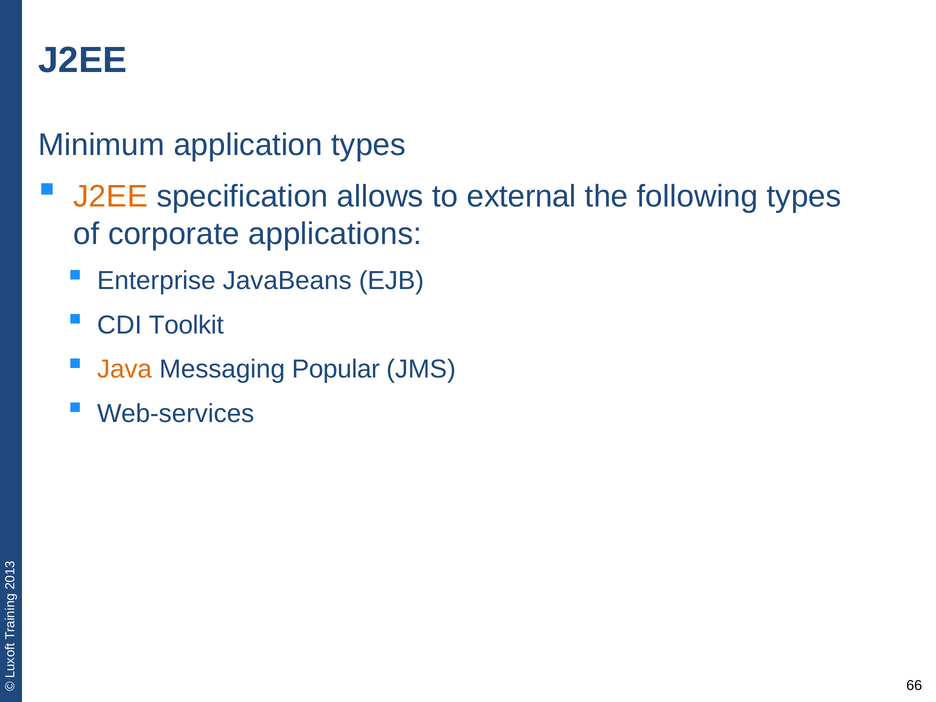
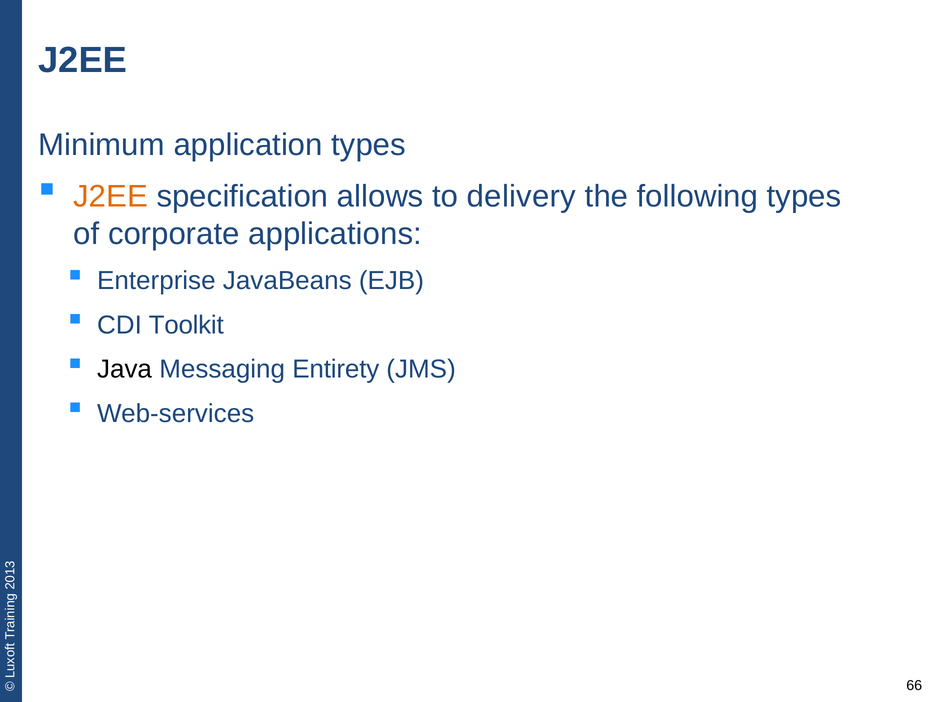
external: external -> delivery
Java colour: orange -> black
Popular: Popular -> Entirety
